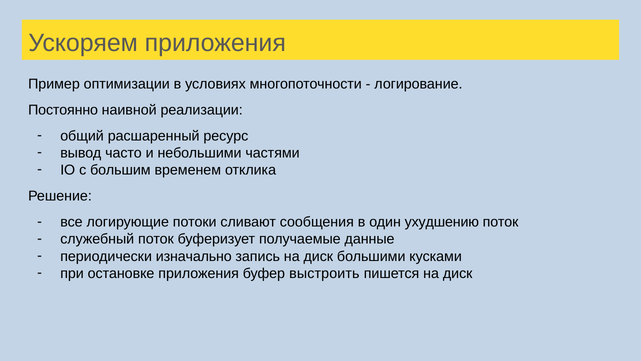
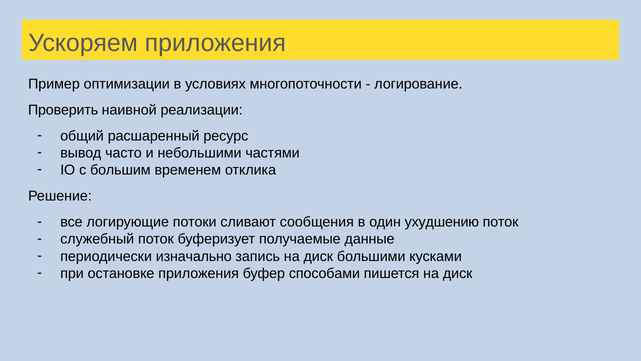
Постоянно: Постоянно -> Проверить
выстроить: выстроить -> способами
